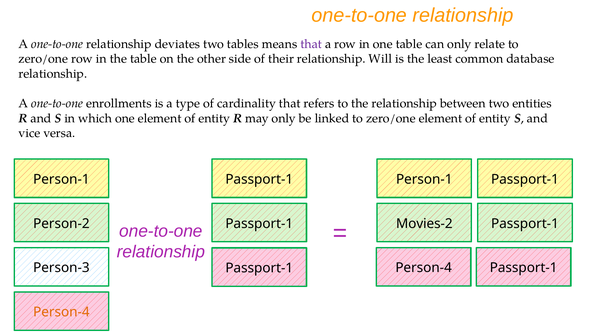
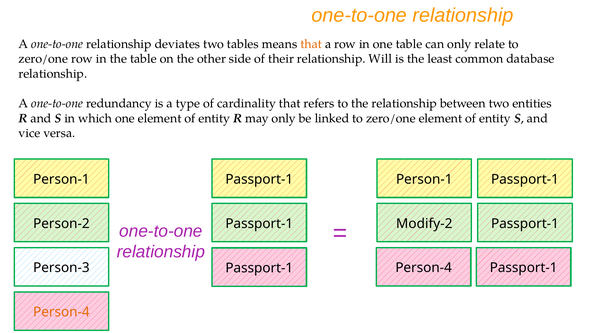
that at (311, 44) colour: purple -> orange
enrollments: enrollments -> redundancy
Movies-2: Movies-2 -> Modify-2
